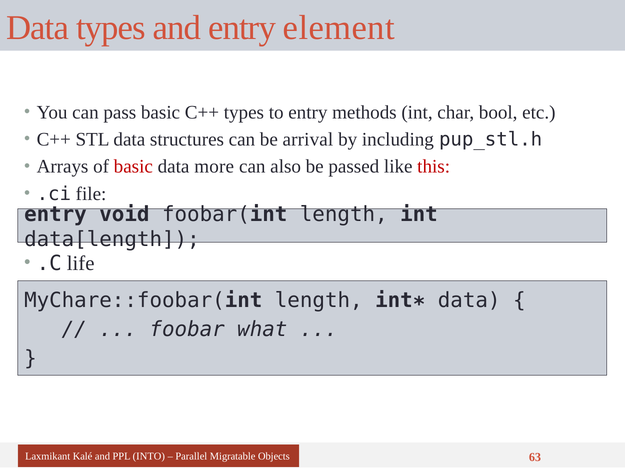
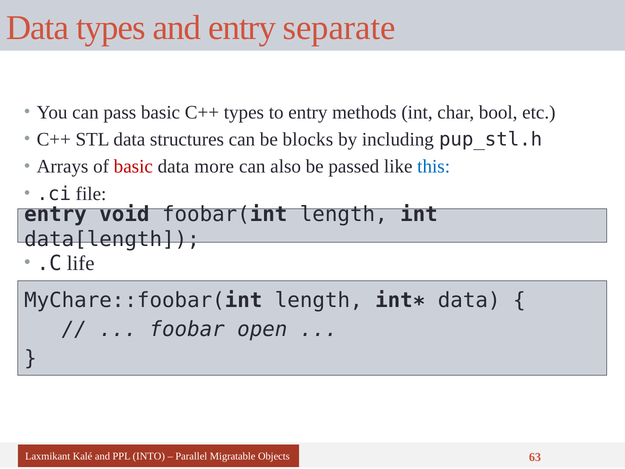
element: element -> separate
arrival: arrival -> blocks
this colour: red -> blue
what: what -> open
